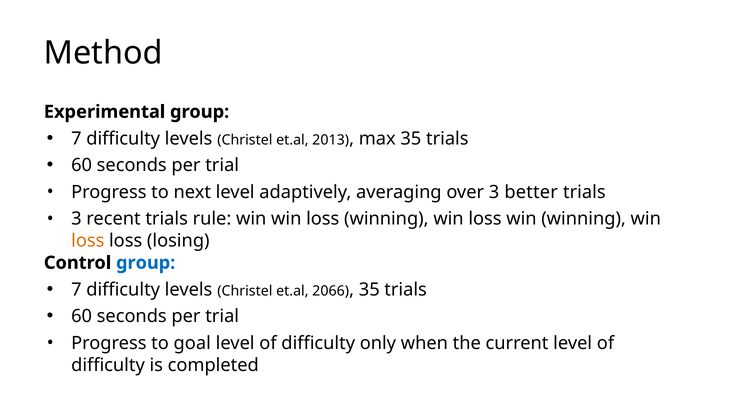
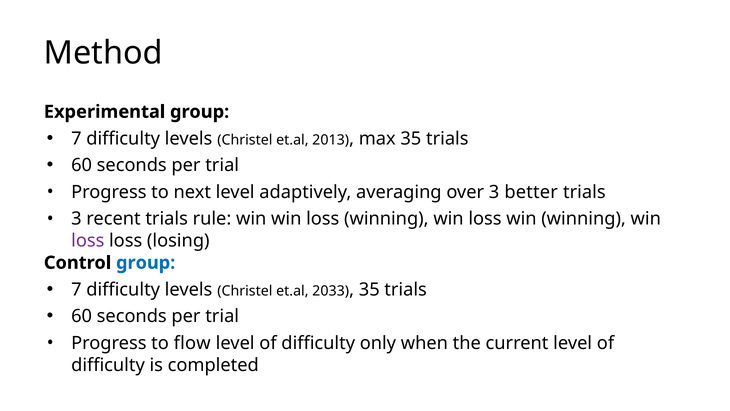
loss at (88, 241) colour: orange -> purple
2066: 2066 -> 2033
goal: goal -> flow
